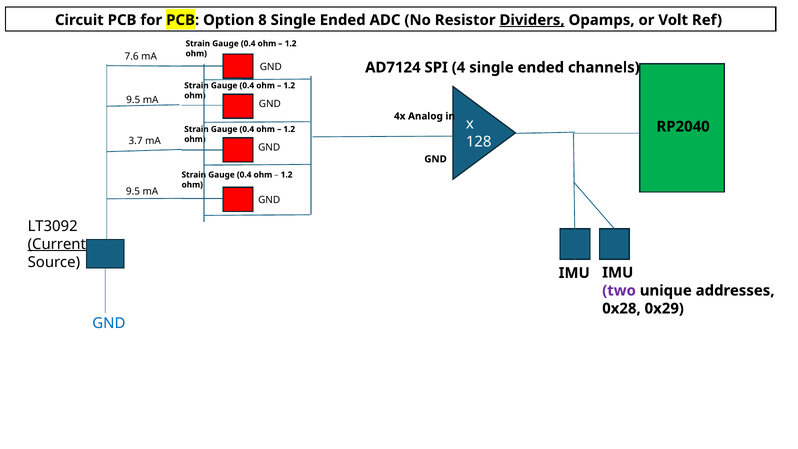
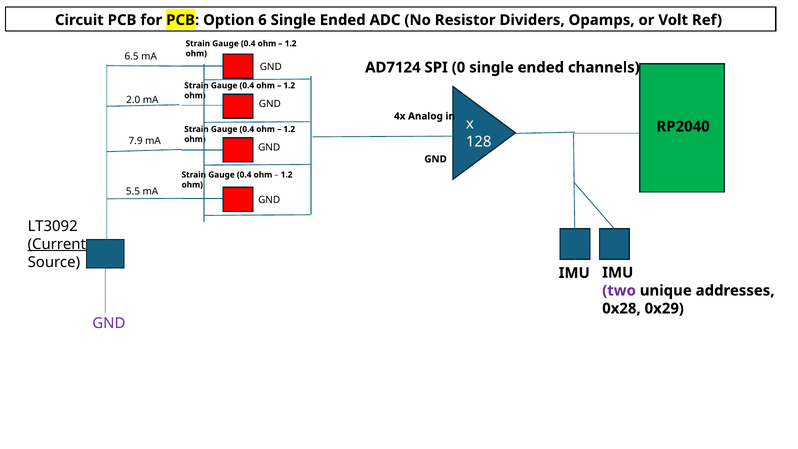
8: 8 -> 6
Dividers underline: present -> none
7.6: 7.6 -> 6.5
4: 4 -> 0
9.5 at (133, 100): 9.5 -> 2.0
3.7: 3.7 -> 7.9
9.5 at (133, 191): 9.5 -> 5.5
GND at (109, 323) colour: blue -> purple
